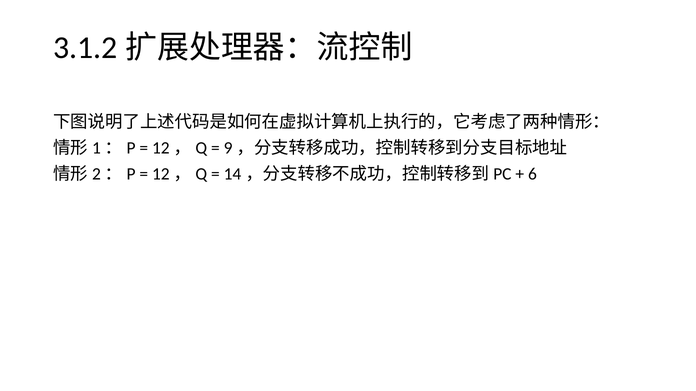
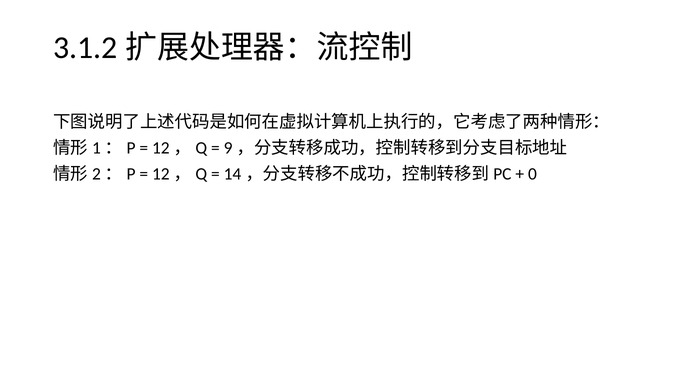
6: 6 -> 0
